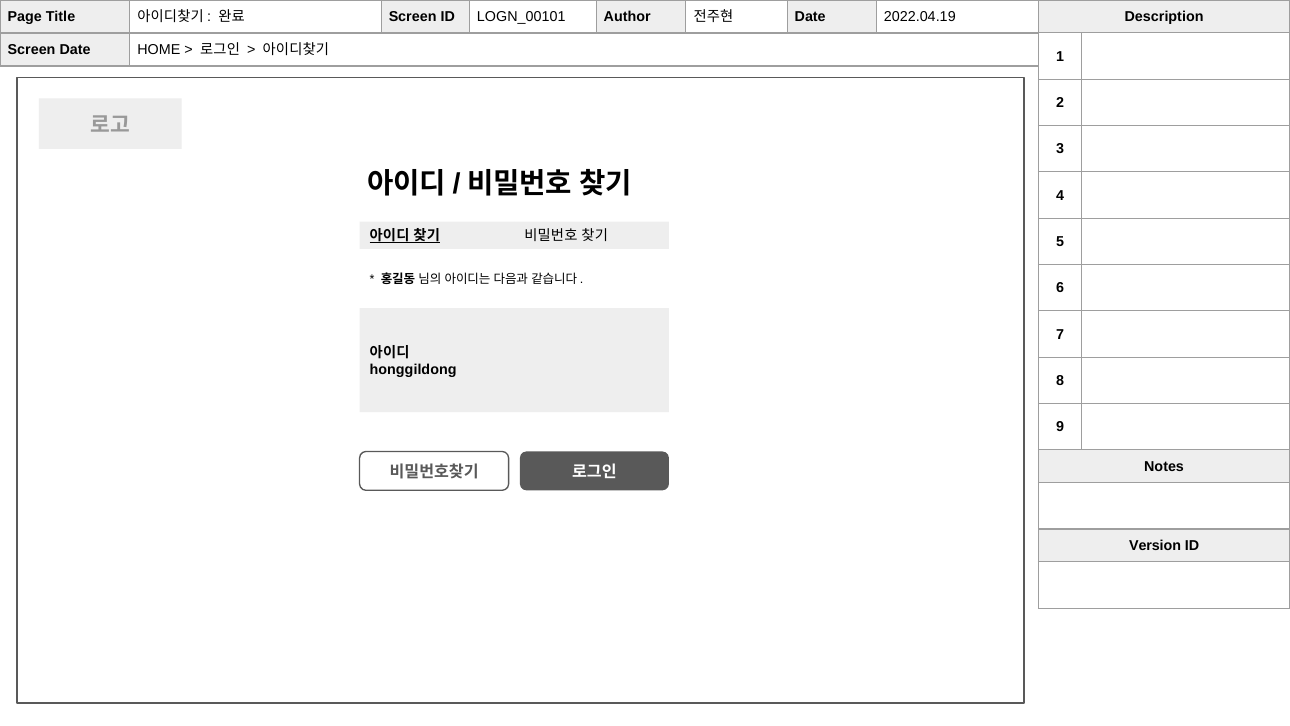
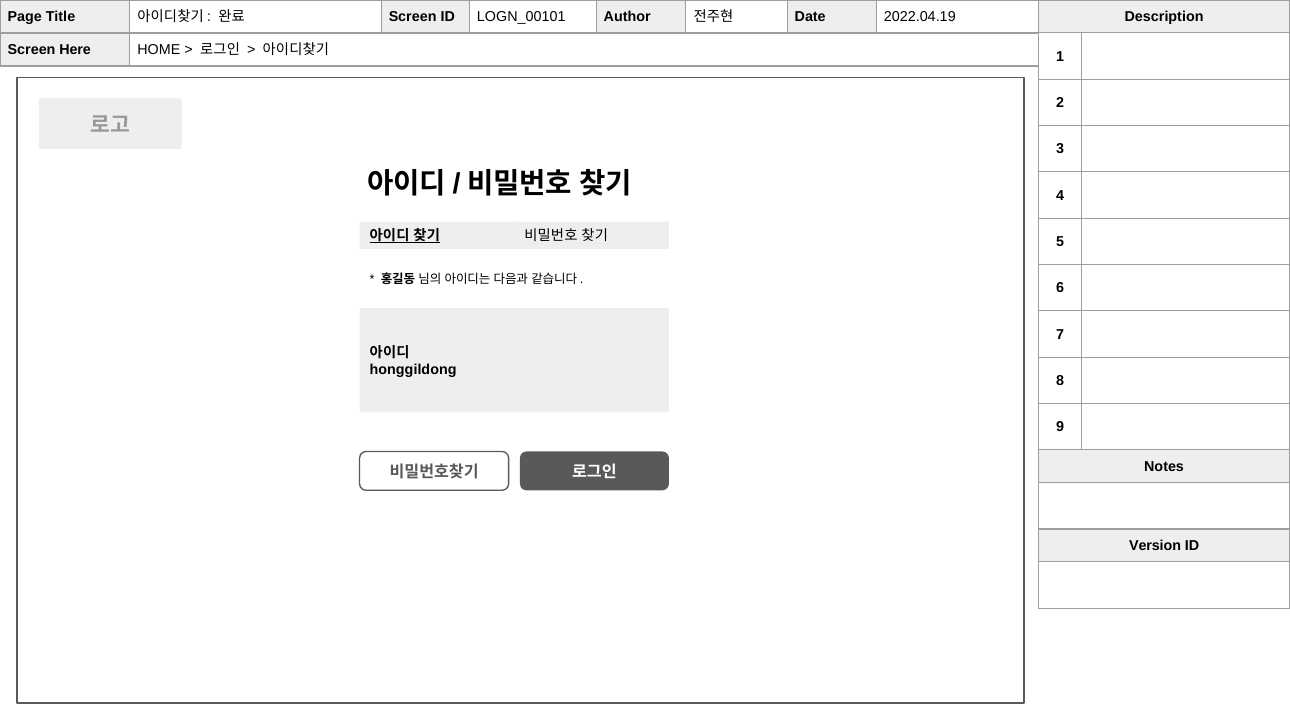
Screen Date: Date -> Here
